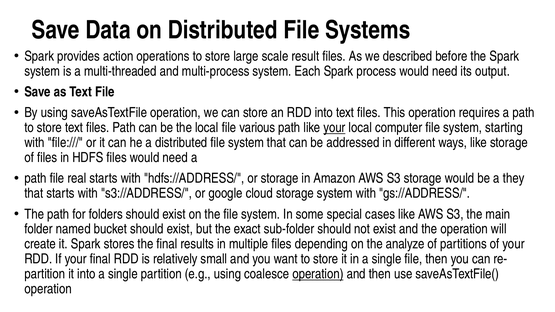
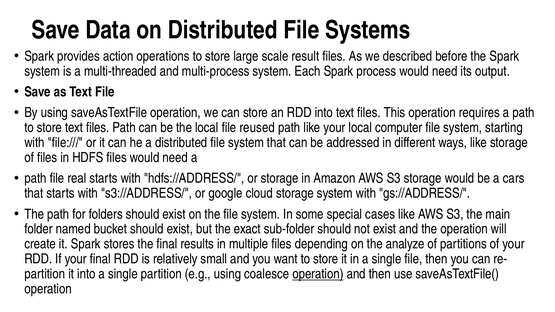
various: various -> reused
your at (334, 128) underline: present -> none
they: they -> cars
